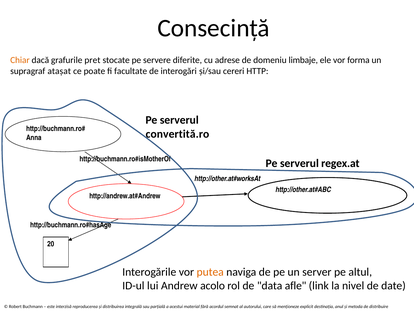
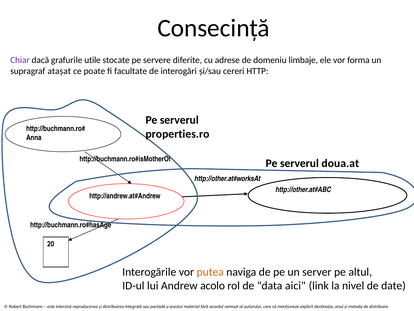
Chiar colour: orange -> purple
pret: pret -> utile
convertită.ro: convertită.ro -> properties.ro
regex.at: regex.at -> doua.at
afle: afle -> aici
